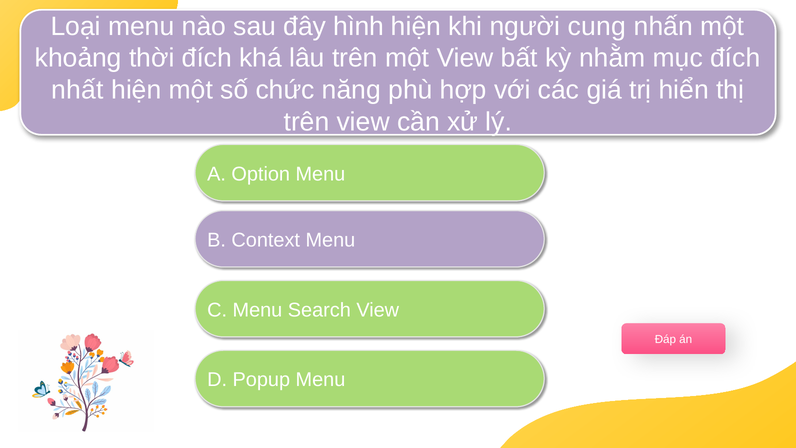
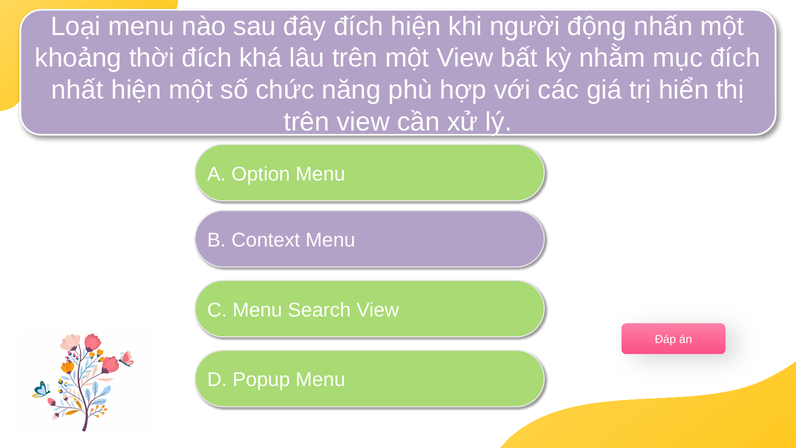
đây hình: hình -> đích
cung: cung -> động
